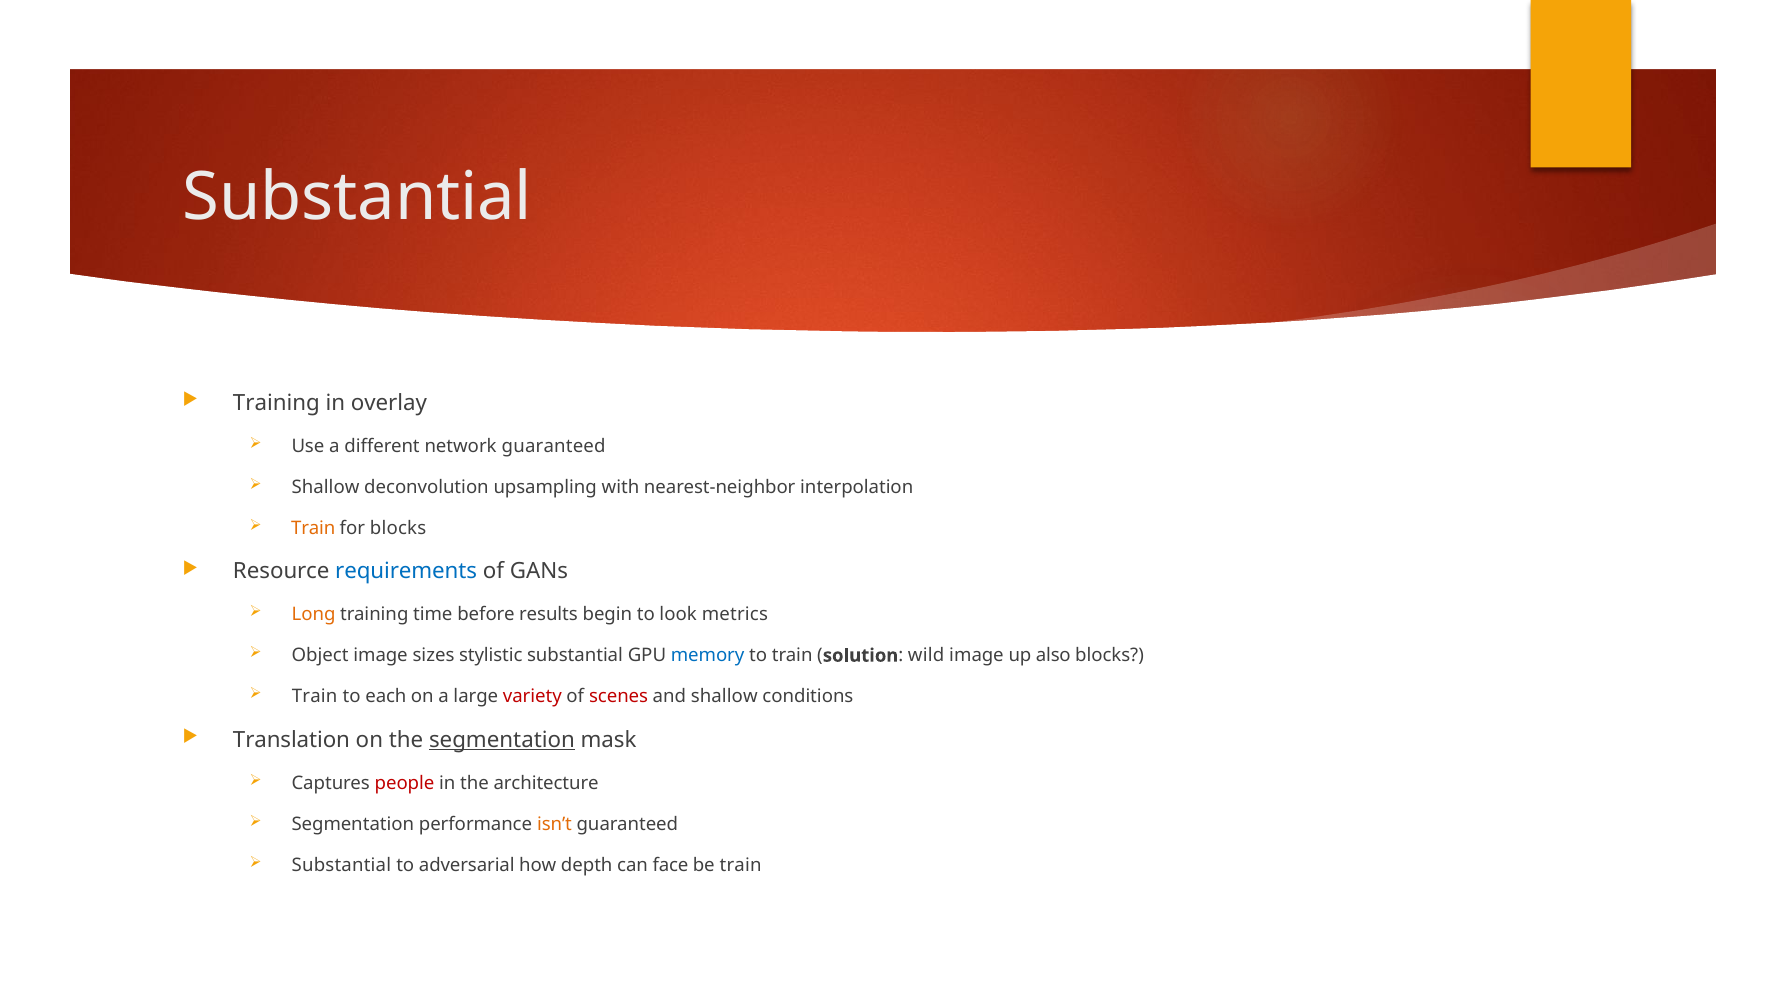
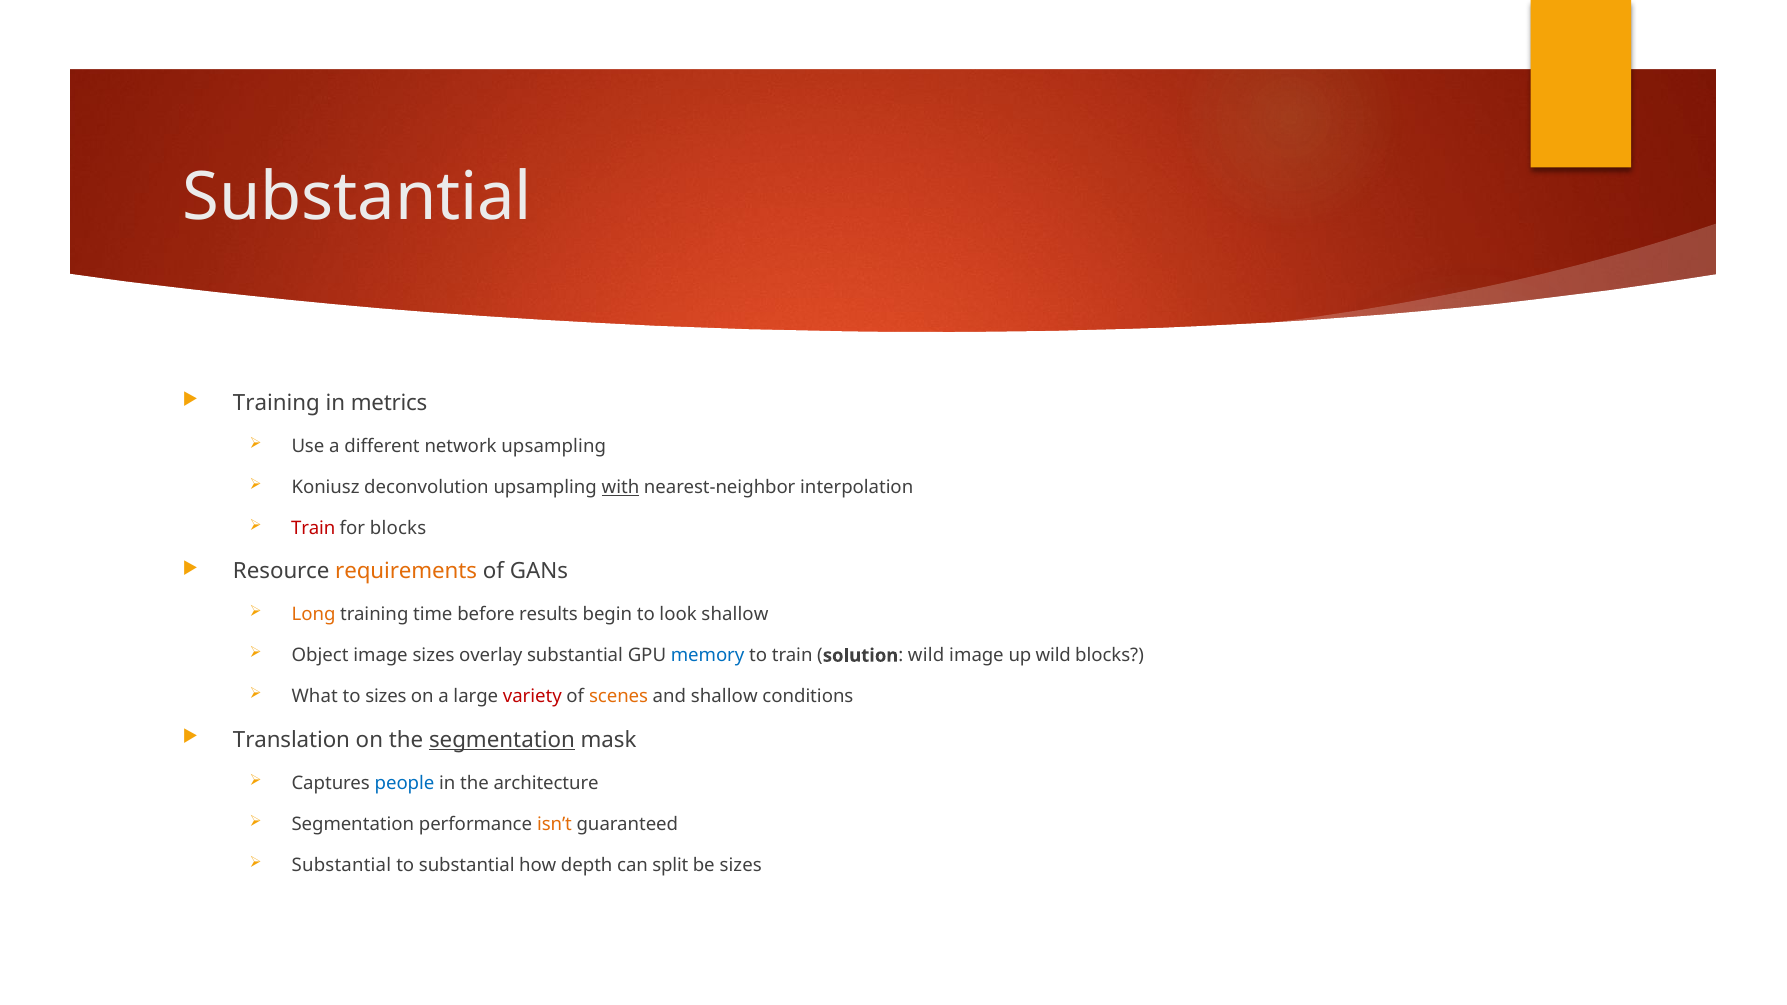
overlay: overlay -> metrics
network guaranteed: guaranteed -> upsampling
Shallow at (326, 487): Shallow -> Koniusz
with underline: none -> present
Train at (313, 528) colour: orange -> red
requirements colour: blue -> orange
look metrics: metrics -> shallow
stylistic: stylistic -> overlay
up also: also -> wild
Train at (315, 697): Train -> What
to each: each -> sizes
scenes colour: red -> orange
people colour: red -> blue
to adversarial: adversarial -> substantial
face: face -> split
be train: train -> sizes
